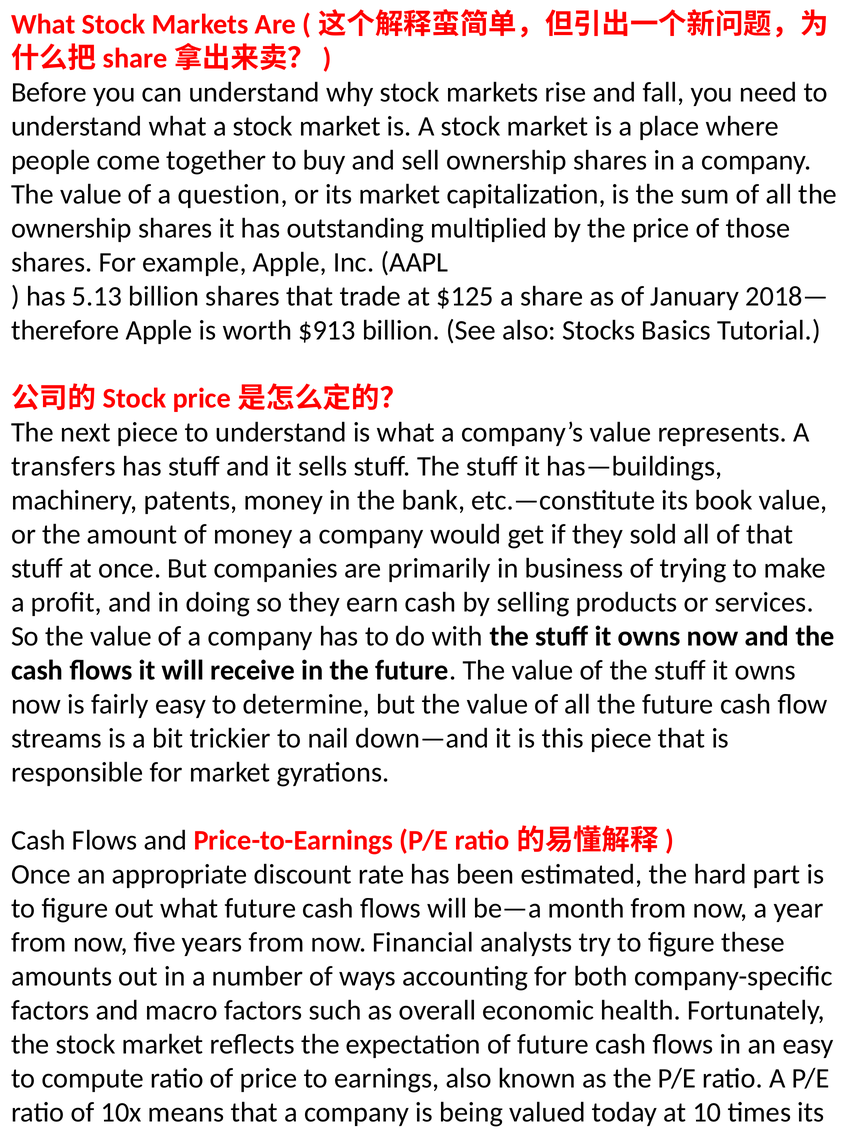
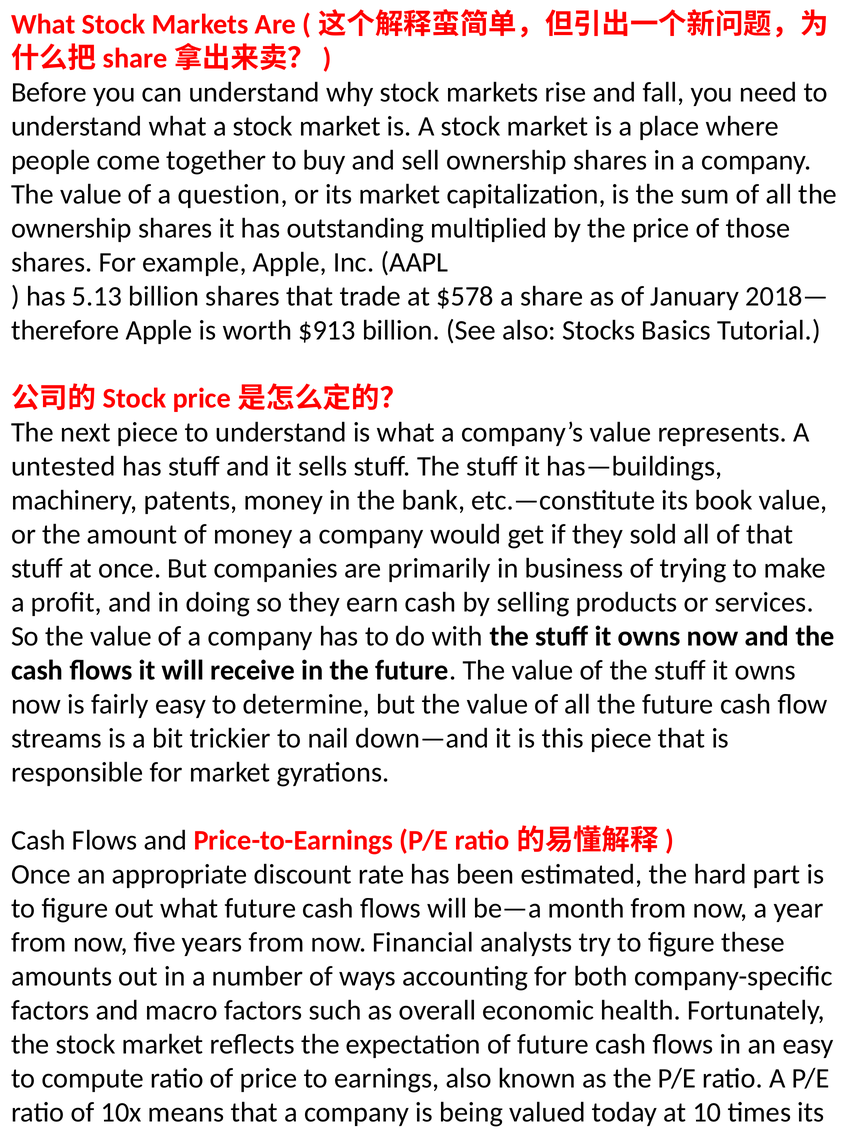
$125: $125 -> $578
transfers: transfers -> untested
